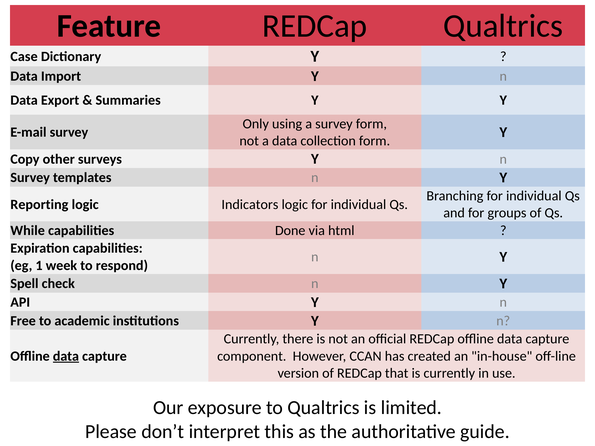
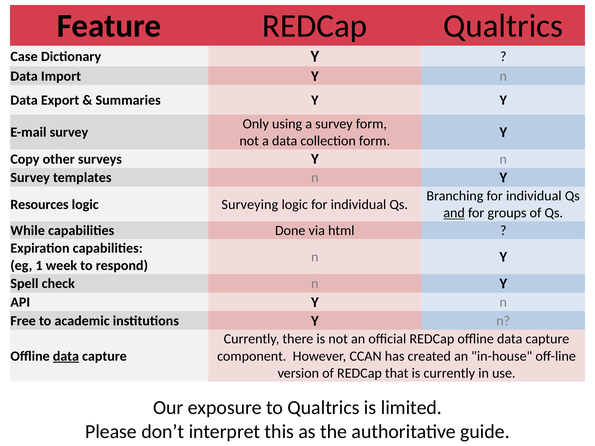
Reporting: Reporting -> Resources
Indicators: Indicators -> Surveying
and underline: none -> present
